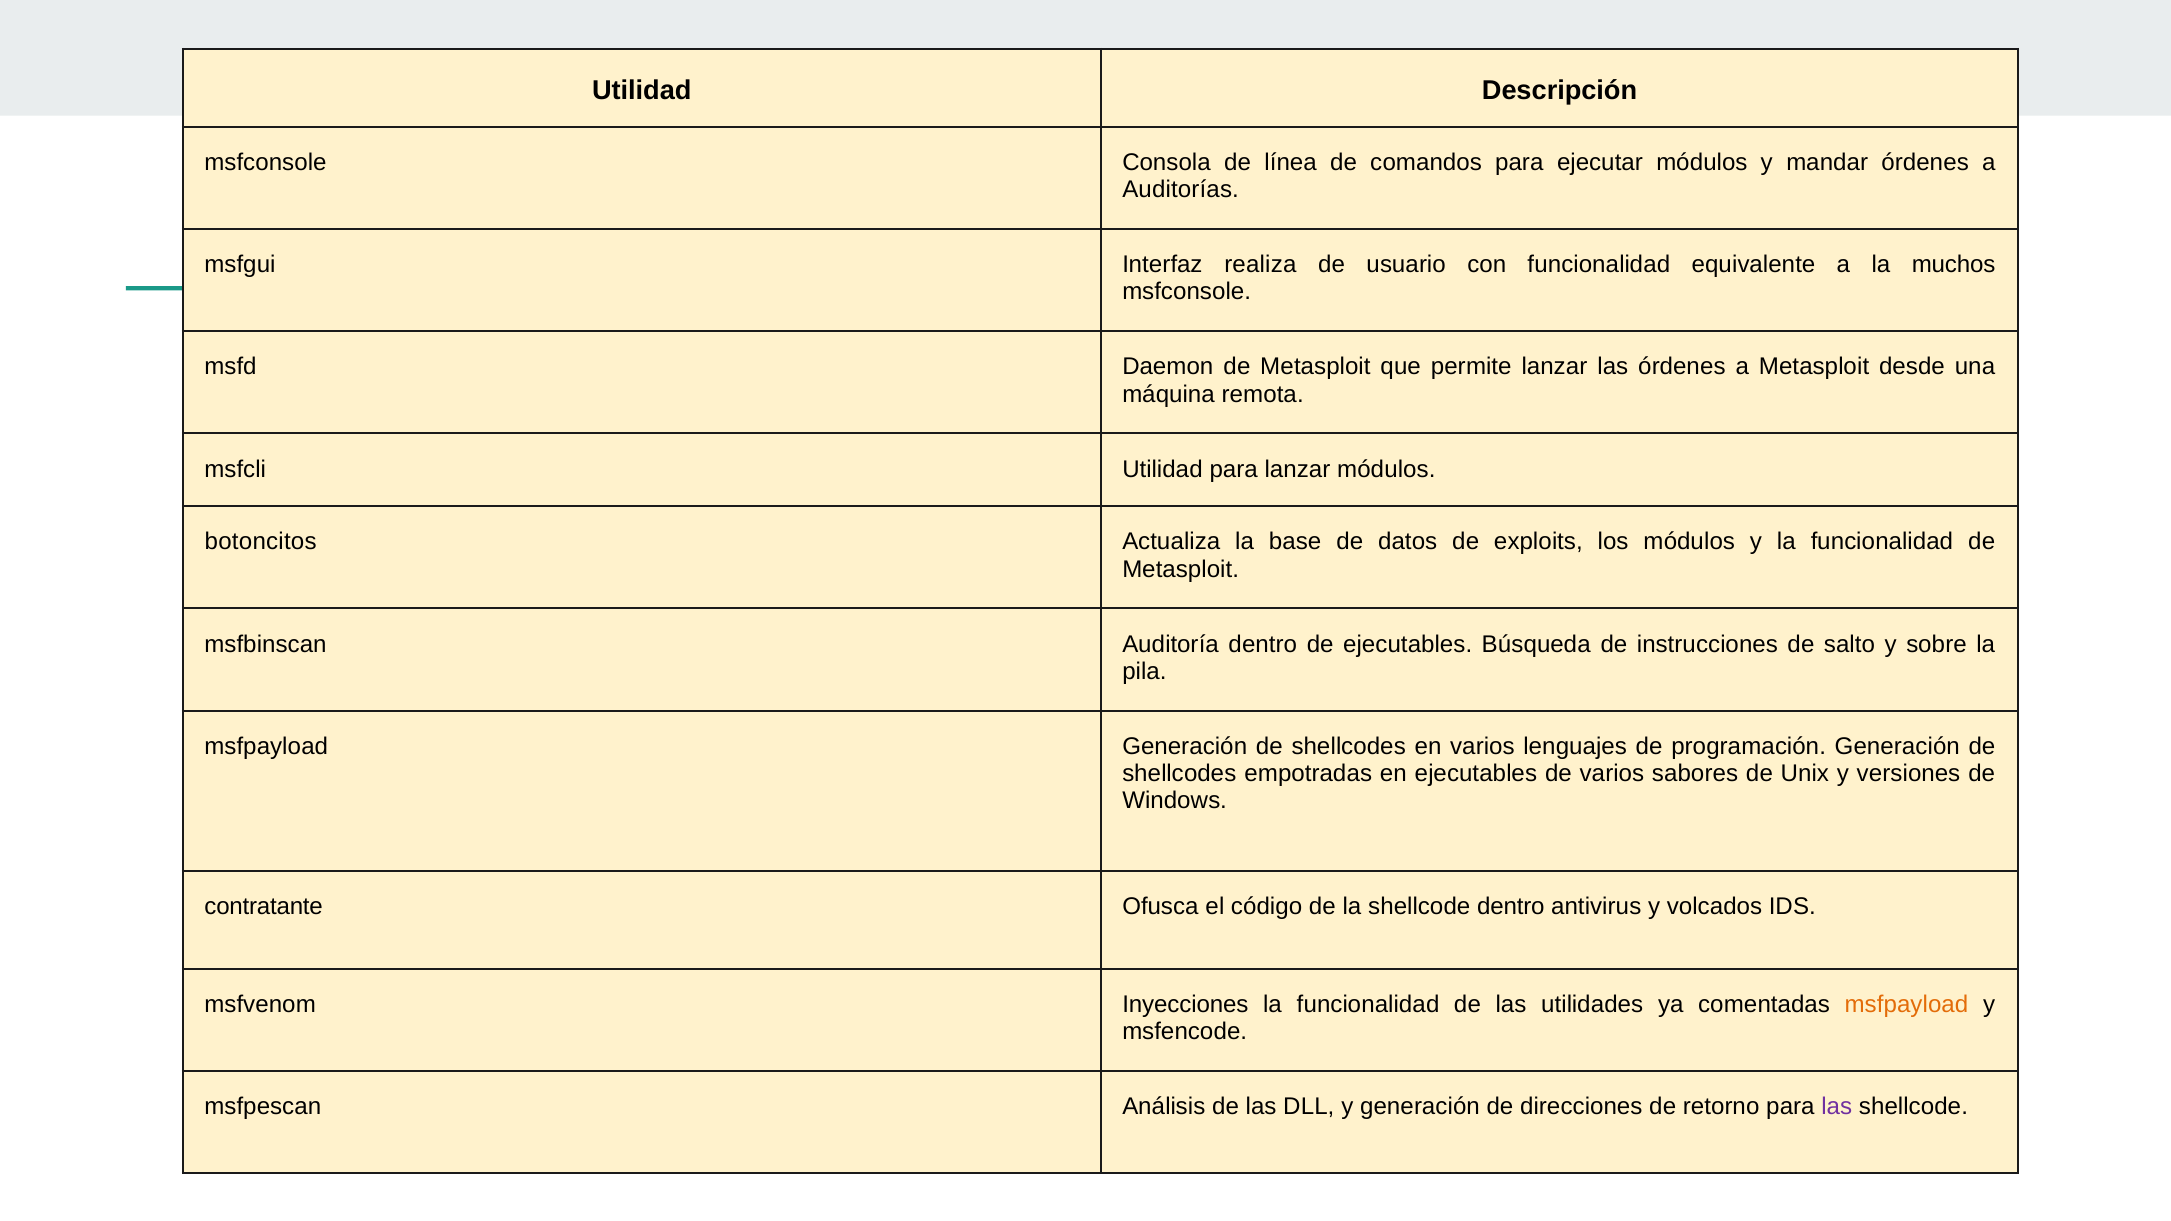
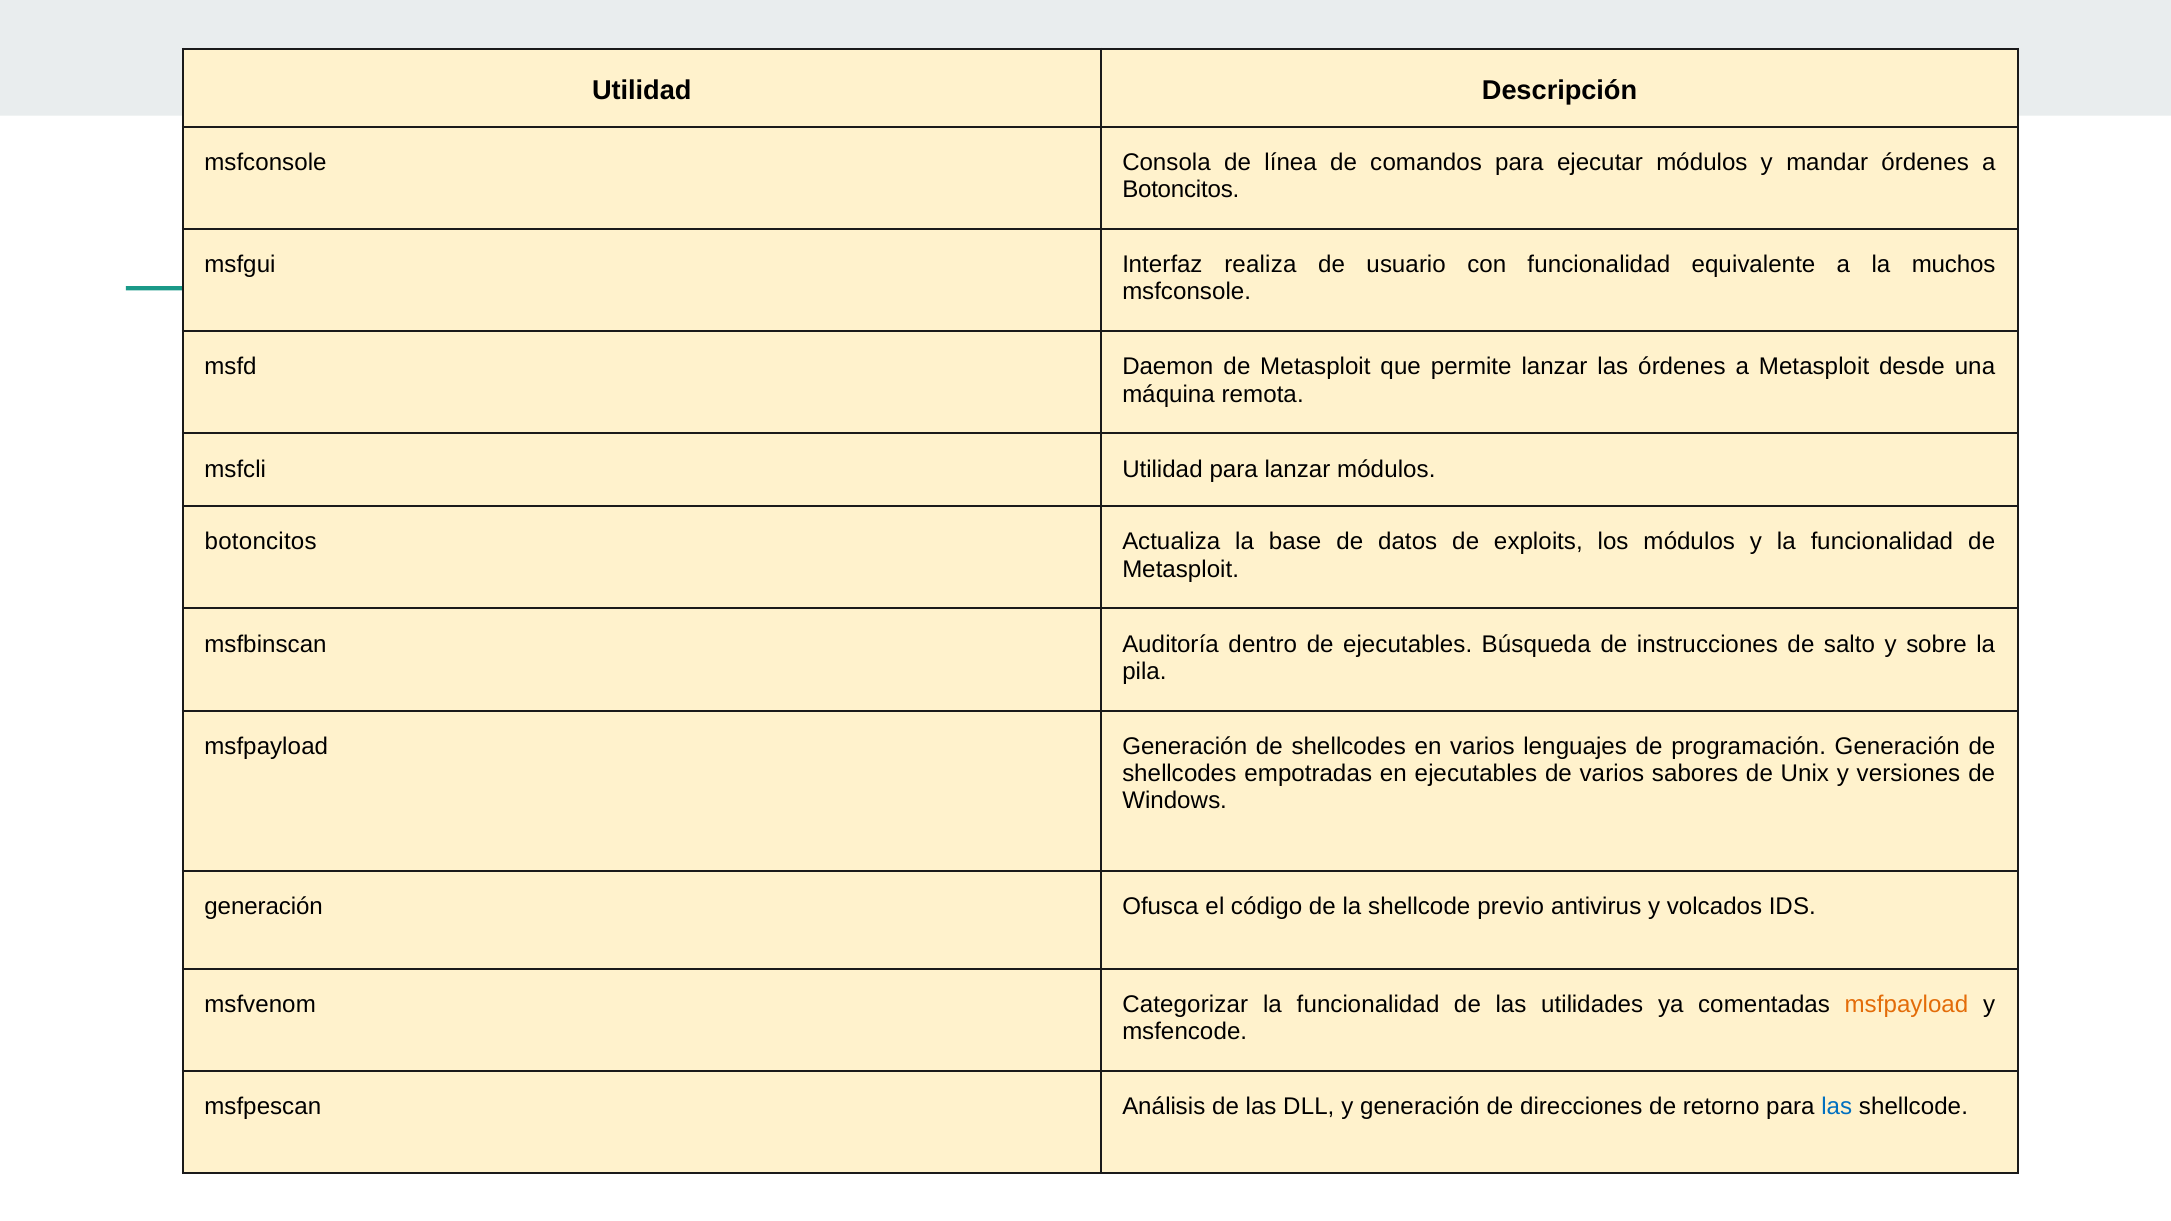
Auditorías at (1181, 190): Auditorías -> Botoncitos
contratante at (264, 906): contratante -> generación
shellcode dentro: dentro -> previo
Inyecciones: Inyecciones -> Categorizar
las at (1837, 1107) colour: purple -> blue
